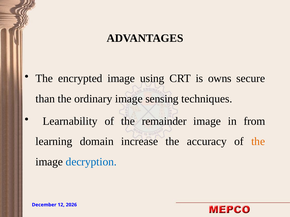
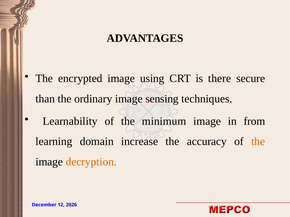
owns: owns -> there
remainder: remainder -> minimum
decryption colour: blue -> orange
